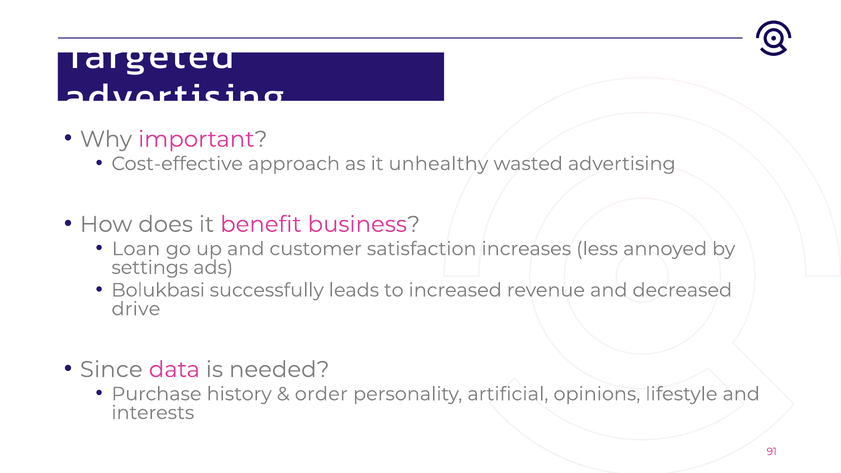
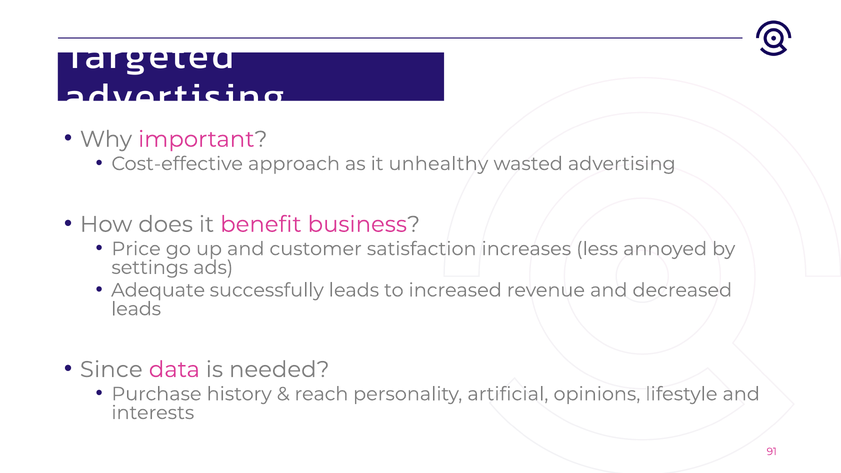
Loan: Loan -> Price
Bolukbasi: Bolukbasi -> Adequate
drive at (136, 309): drive -> leads
order: order -> reach
